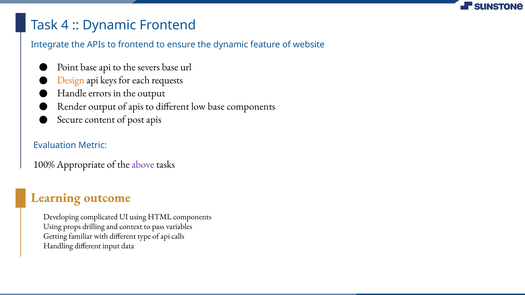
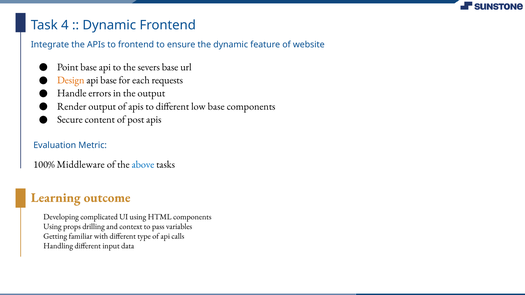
api keys: keys -> base
Appropriate: Appropriate -> Middleware
above colour: purple -> blue
